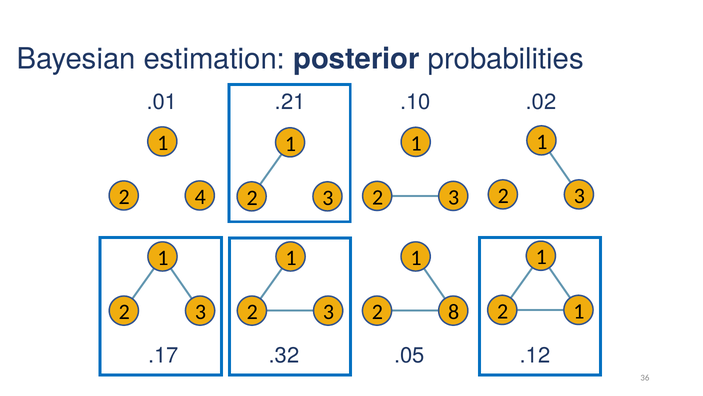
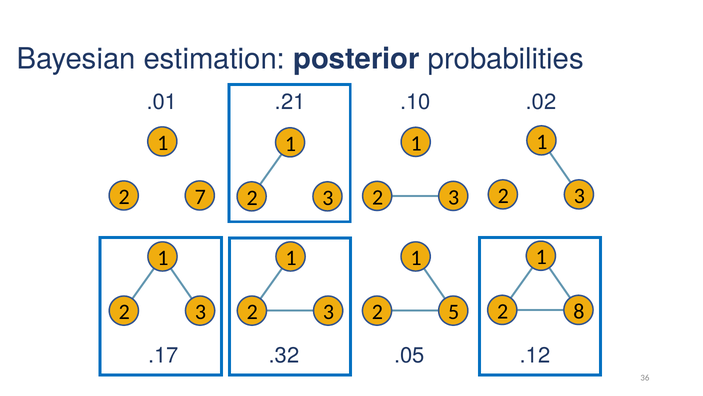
4: 4 -> 7
2 1: 1 -> 8
8: 8 -> 5
